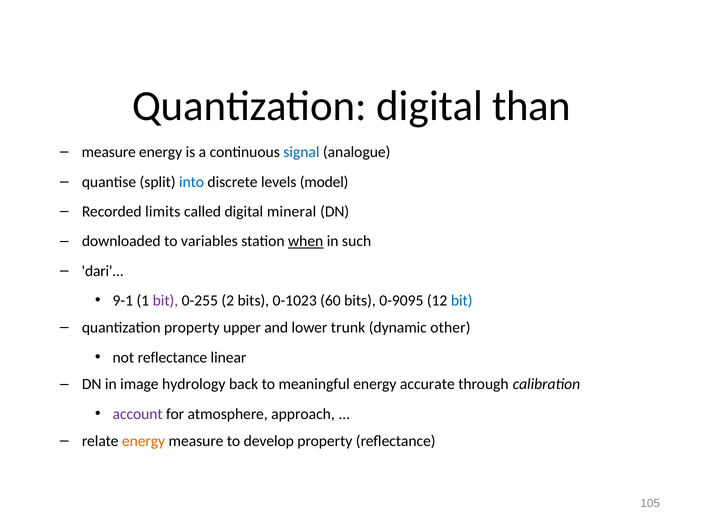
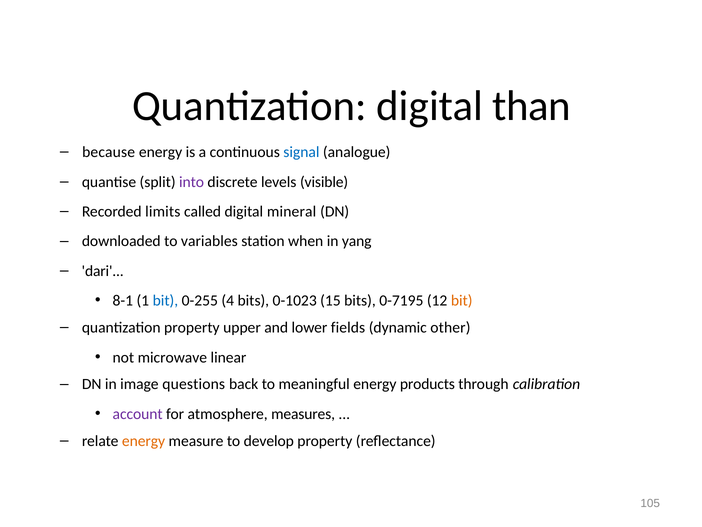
measure at (109, 152): measure -> because
into colour: blue -> purple
model: model -> visible
when underline: present -> none
such: such -> yang
9-1: 9-1 -> 8-1
bit at (165, 300) colour: purple -> blue
2: 2 -> 4
60: 60 -> 15
0-9095: 0-9095 -> 0-7195
bit at (462, 300) colour: blue -> orange
trunk: trunk -> fields
not reflectance: reflectance -> microwave
hydrology: hydrology -> questions
accurate: accurate -> products
approach: approach -> measures
